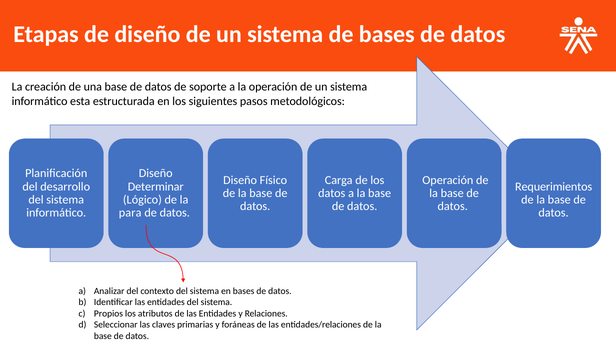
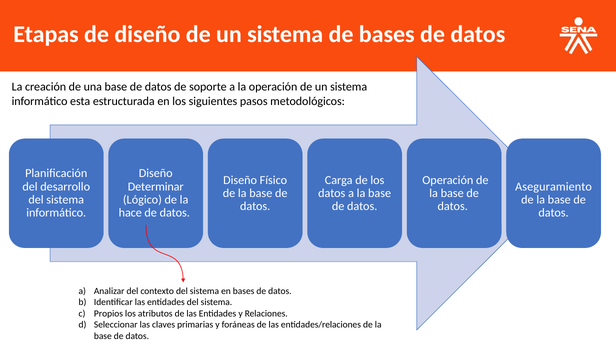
Requerimientos: Requerimientos -> Aseguramiento
para: para -> hace
